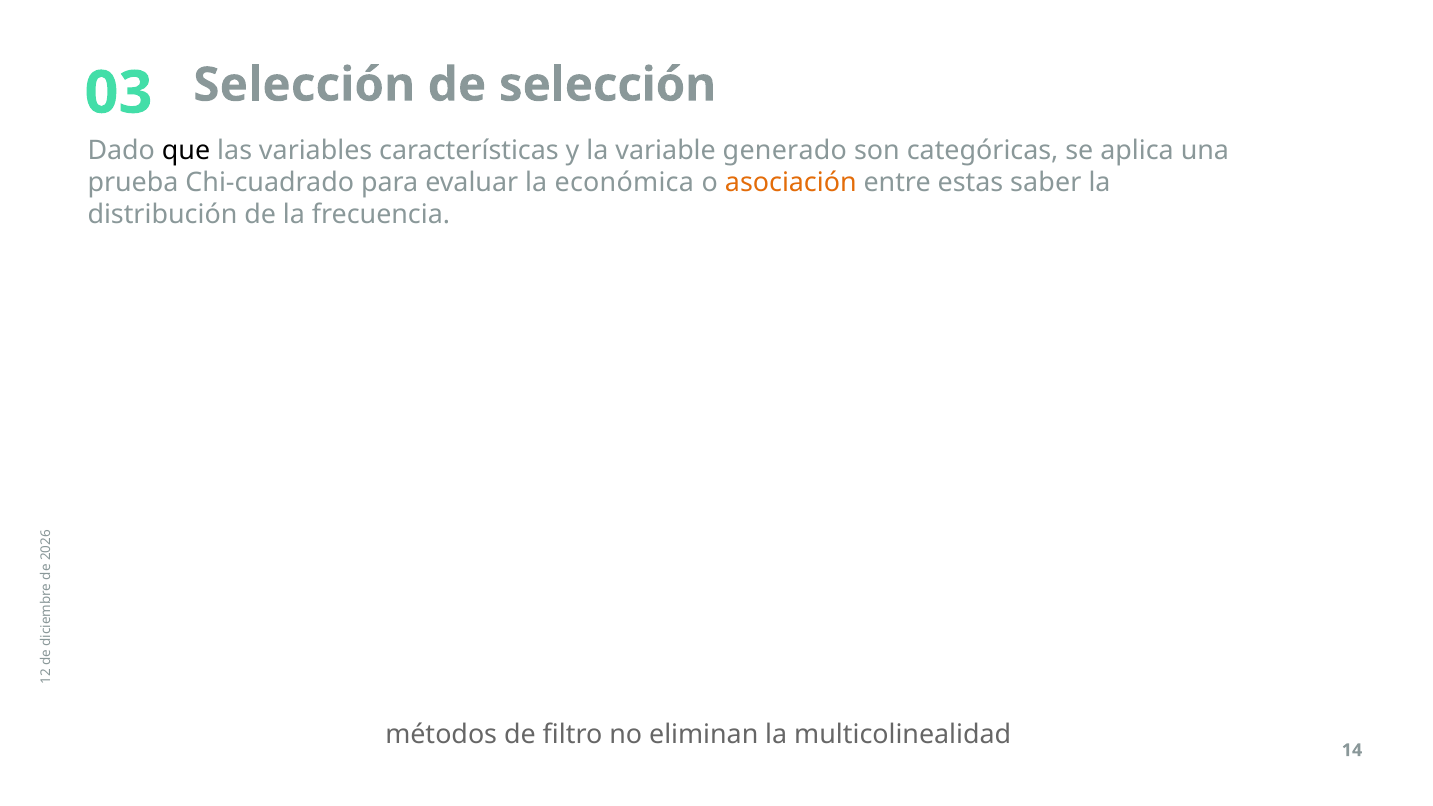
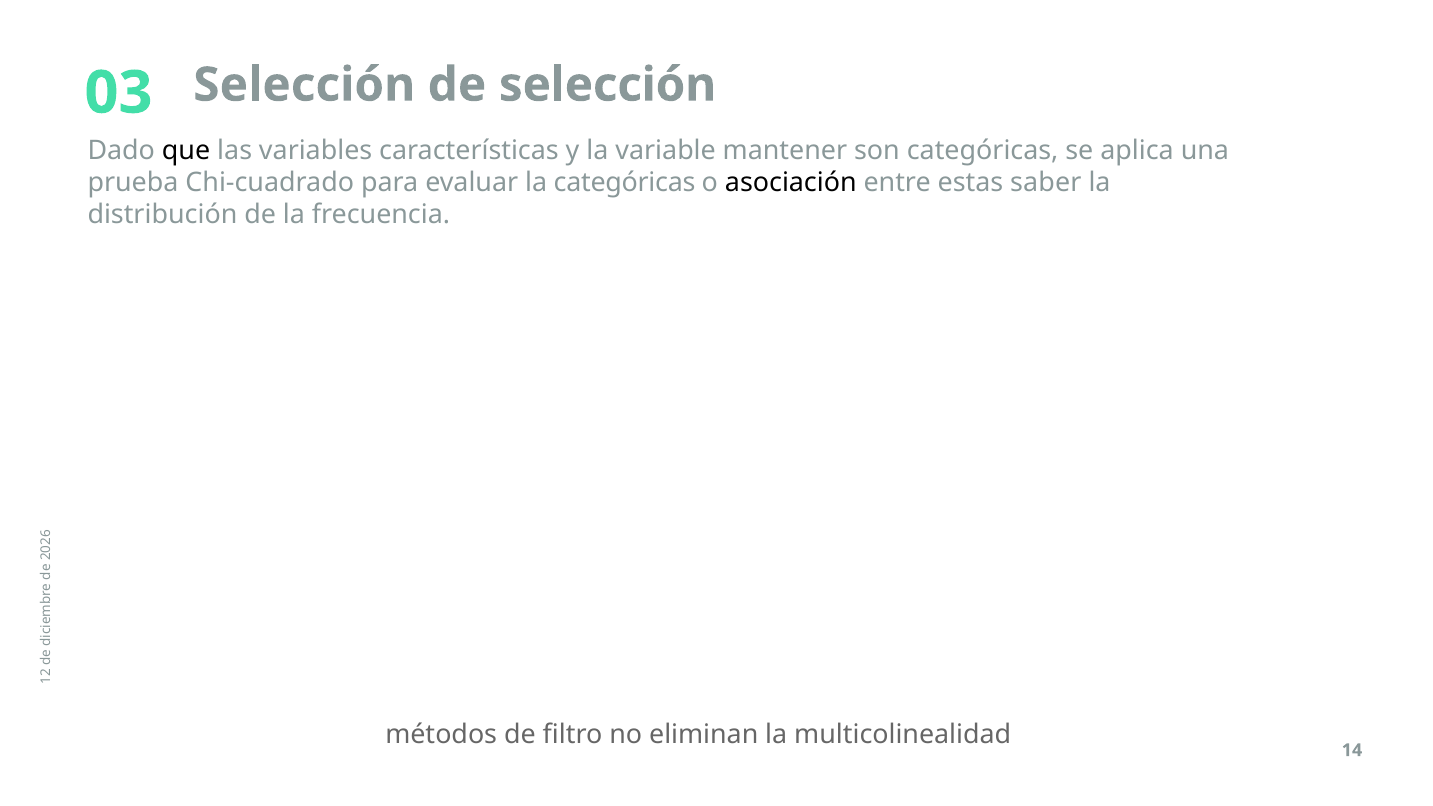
generado: generado -> mantener
la económica: económica -> categóricas
asociación colour: orange -> black
